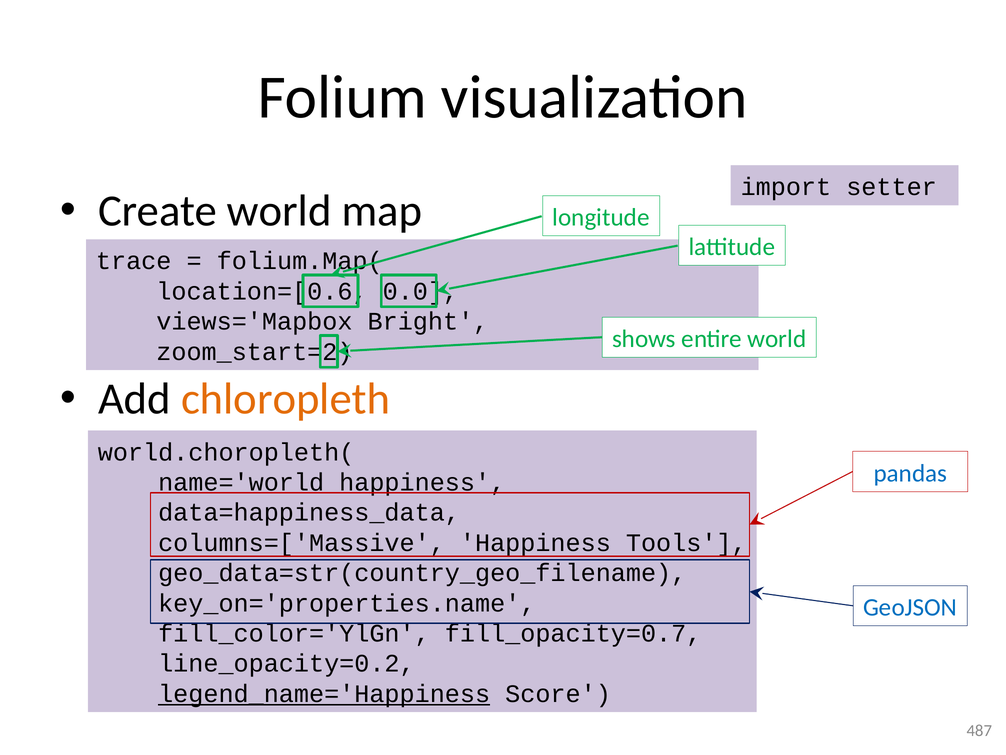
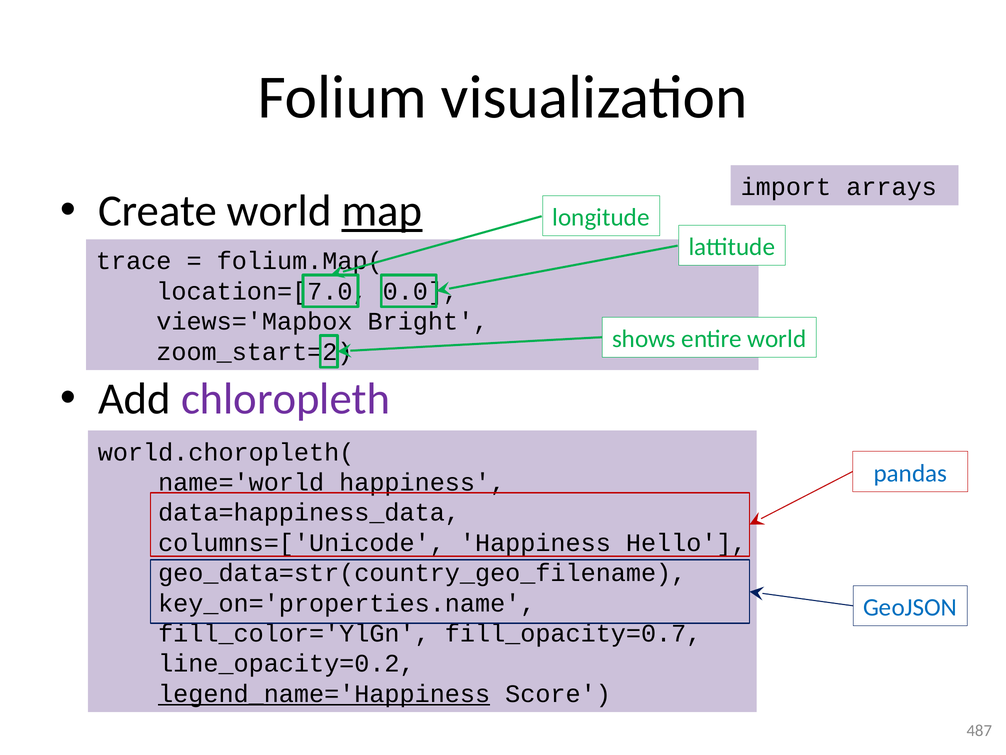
setter: setter -> arrays
map underline: none -> present
location=[0.6: location=[0.6 -> location=[7.0
chloropleth colour: orange -> purple
columns=['Massive: columns=['Massive -> columns=['Unicode
Tools: Tools -> Hello
